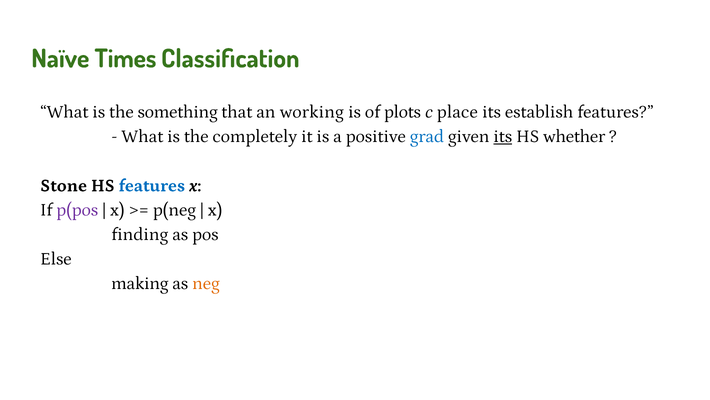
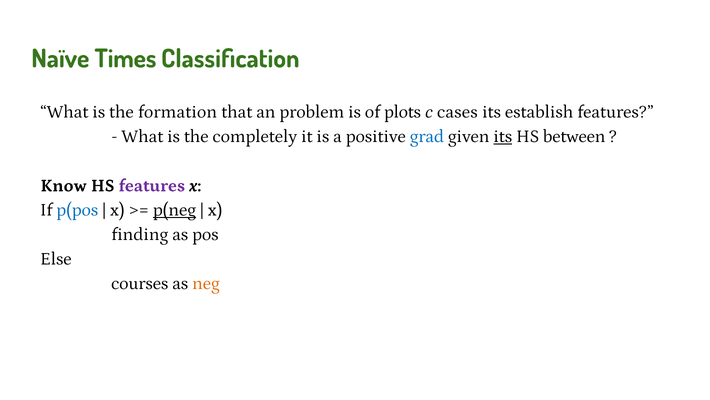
something: something -> formation
working: working -> problem
place: place -> cases
whether: whether -> between
Stone: Stone -> Know
features at (152, 185) colour: blue -> purple
p(pos colour: purple -> blue
p(neg underline: none -> present
making: making -> courses
